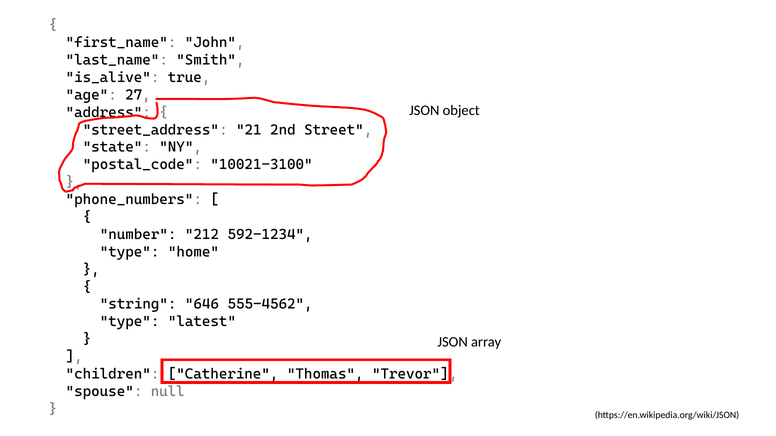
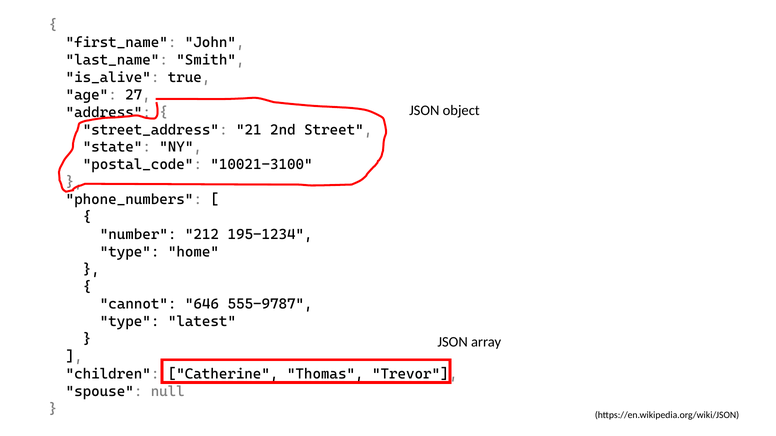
592-1234: 592-1234 -> 195-1234
string: string -> cannot
555-4562: 555-4562 -> 555-9787
